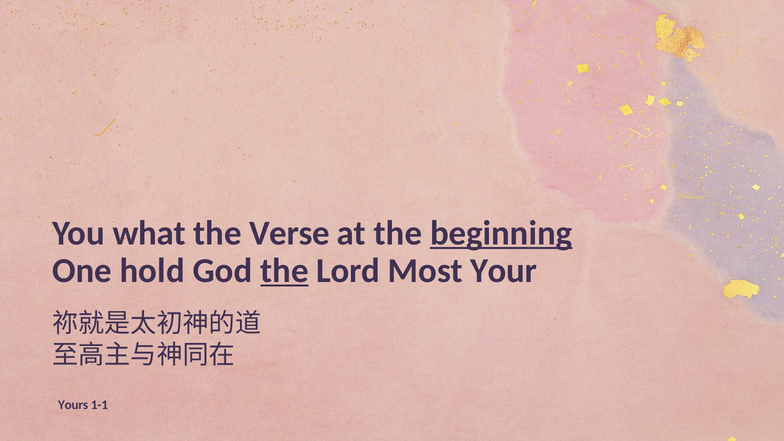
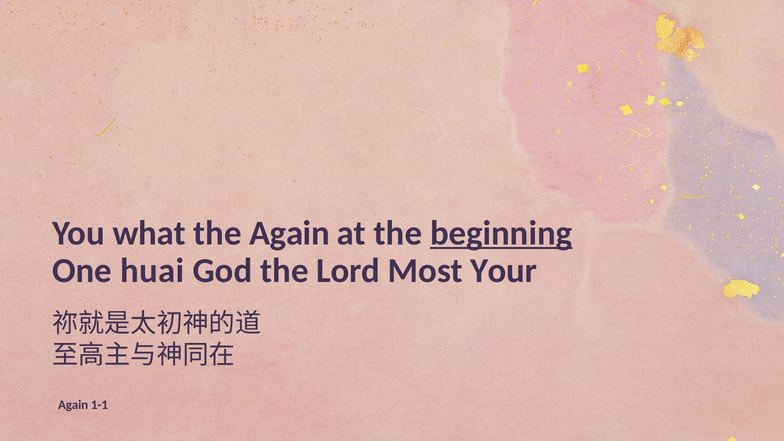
the Verse: Verse -> Again
hold: hold -> huai
the at (284, 271) underline: present -> none
Yours at (73, 405): Yours -> Again
